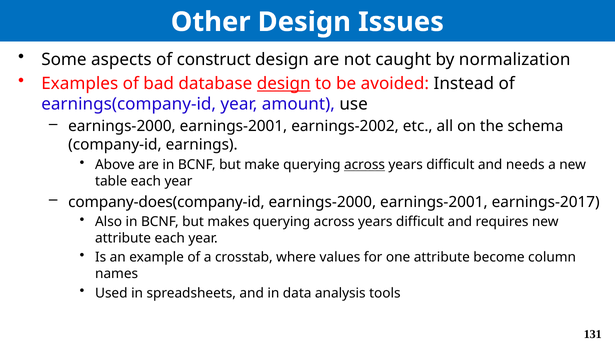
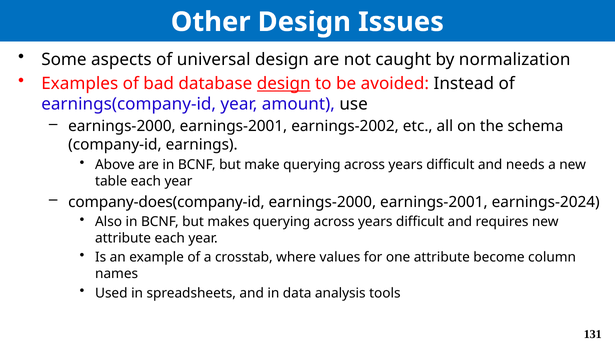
construct: construct -> universal
across at (364, 165) underline: present -> none
earnings-2017: earnings-2017 -> earnings-2024
